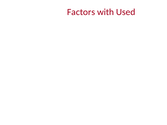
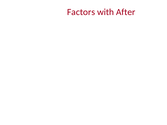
Used: Used -> After
